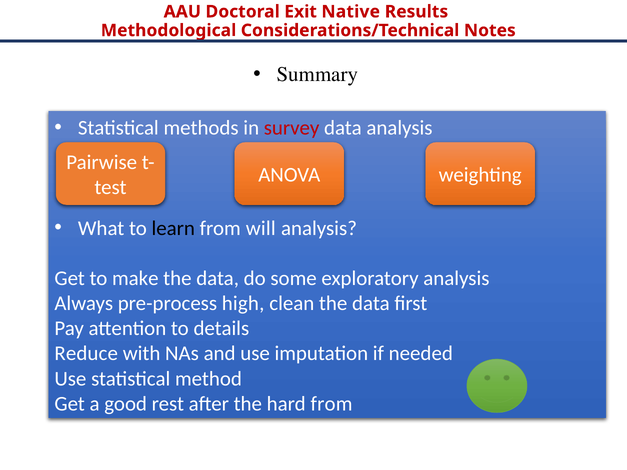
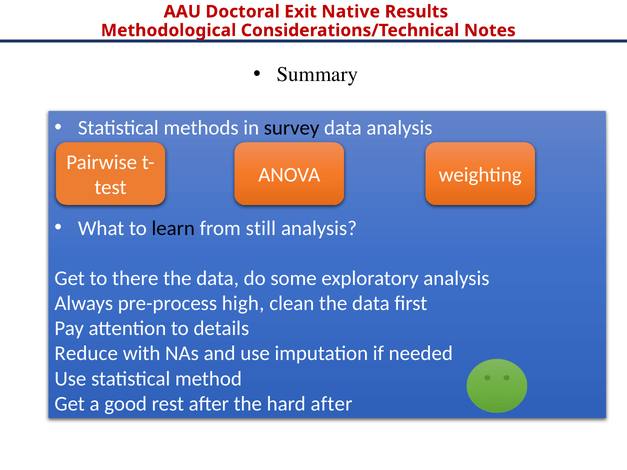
survey colour: red -> black
will: will -> still
make: make -> there
hard from: from -> after
